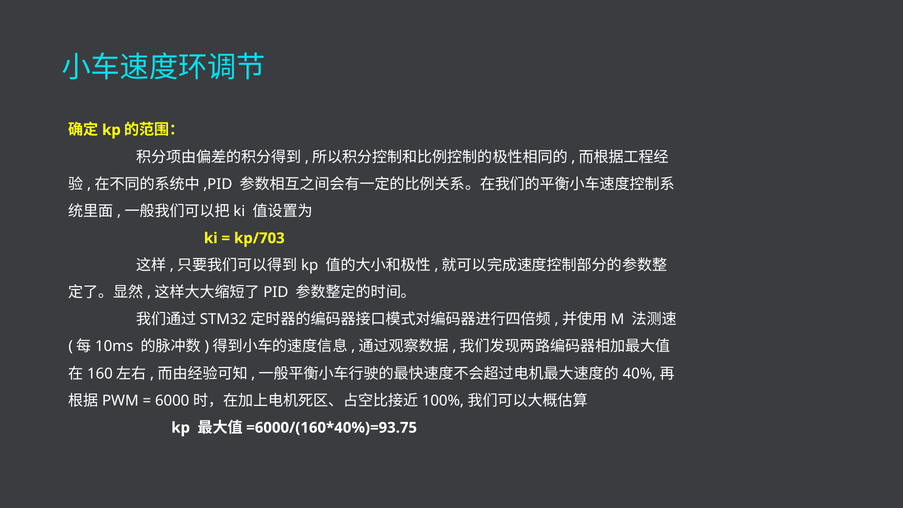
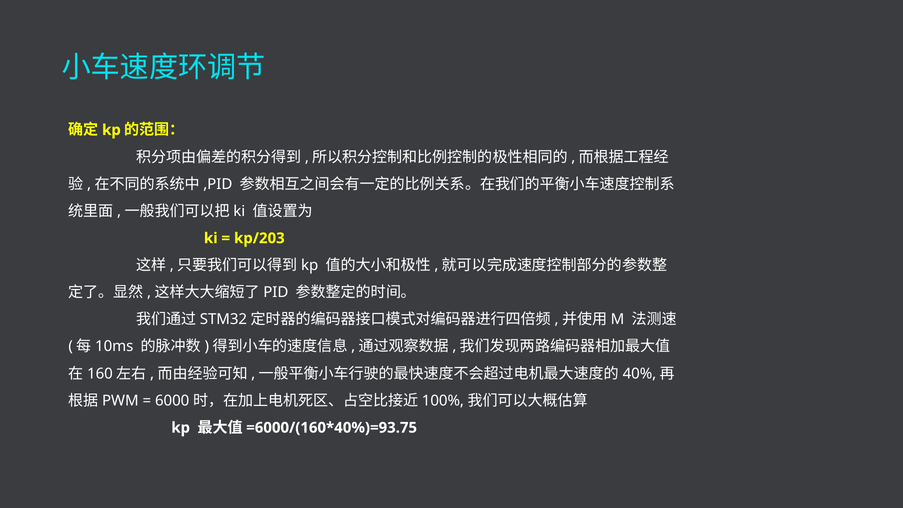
kp/703: kp/703 -> kp/203
